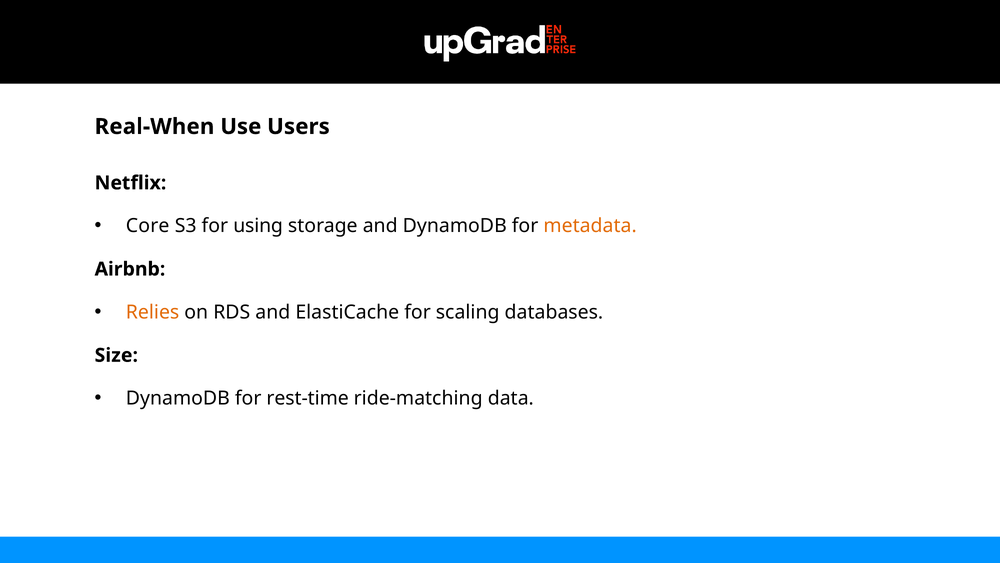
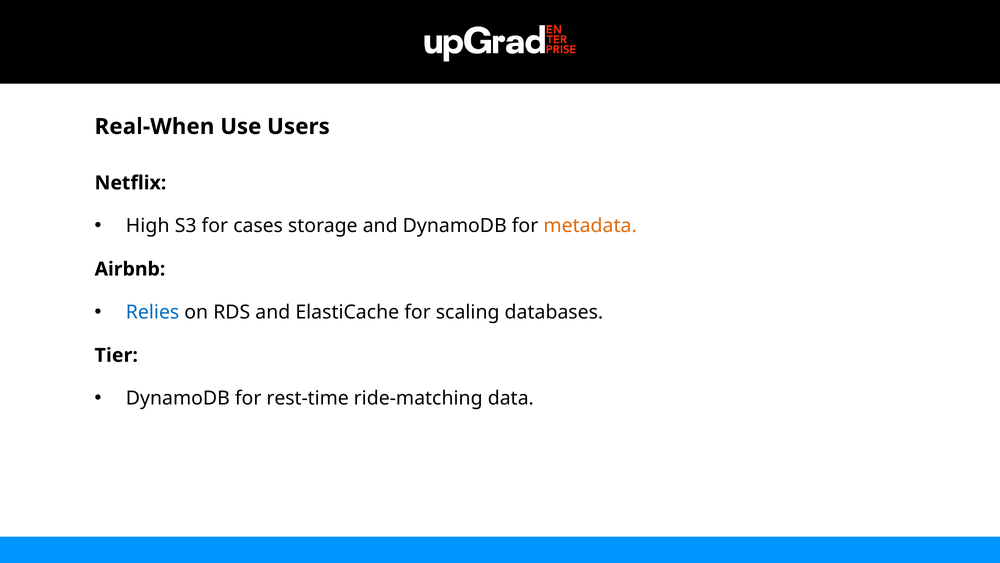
Core: Core -> High
using: using -> cases
Relies colour: orange -> blue
Size: Size -> Tier
